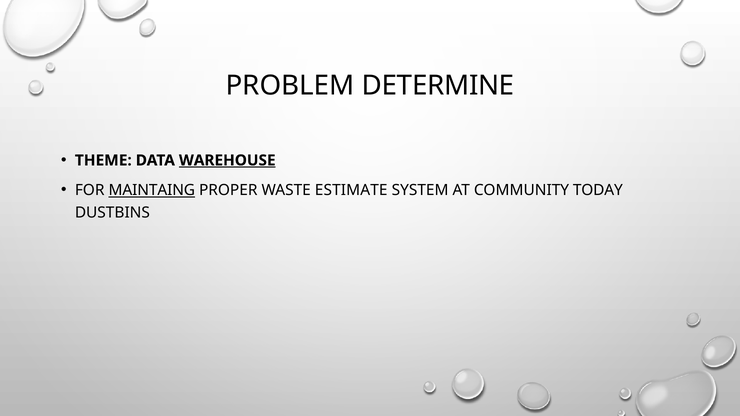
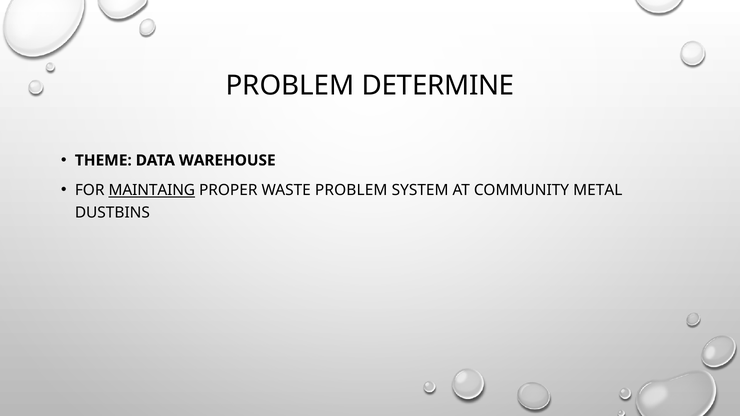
WAREHOUSE underline: present -> none
WASTE ESTIMATE: ESTIMATE -> PROBLEM
TODAY: TODAY -> METAL
